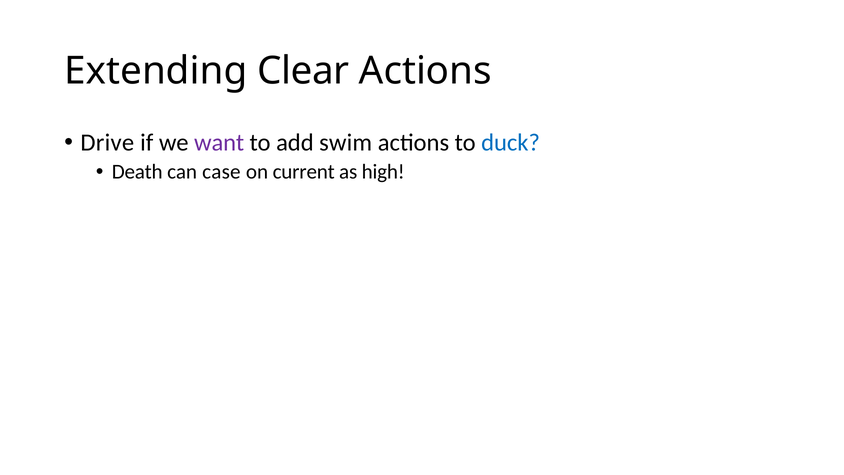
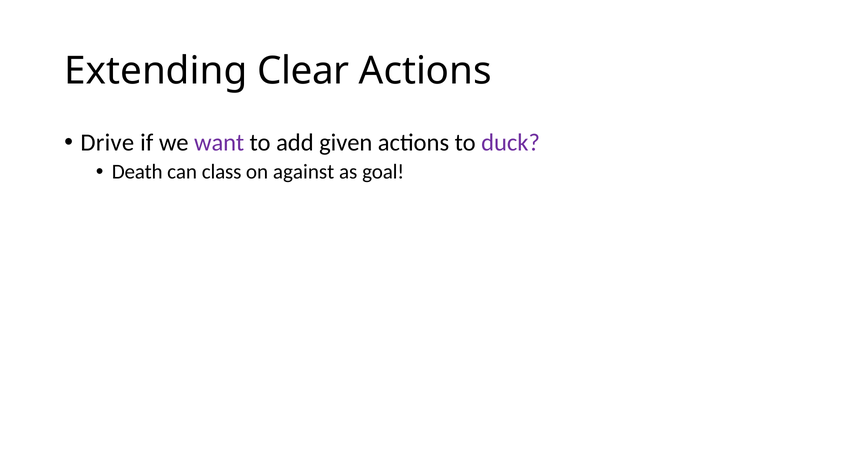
swim: swim -> given
duck colour: blue -> purple
case: case -> class
current: current -> against
high: high -> goal
